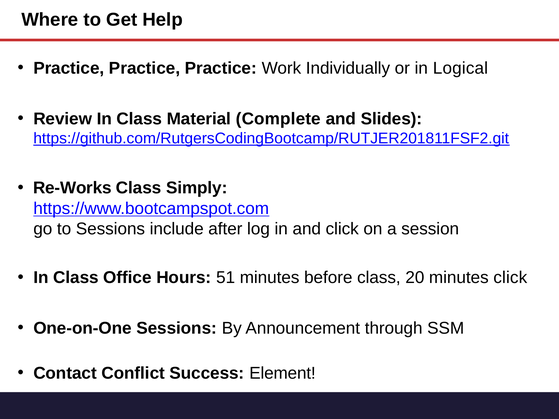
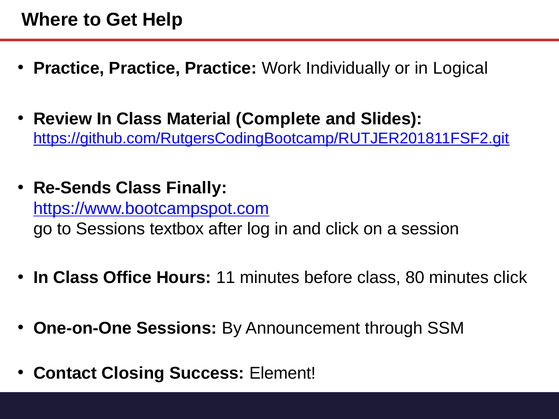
Re-Works: Re-Works -> Re-Sends
Simply: Simply -> Finally
include: include -> textbox
51: 51 -> 11
20: 20 -> 80
Conflict: Conflict -> Closing
